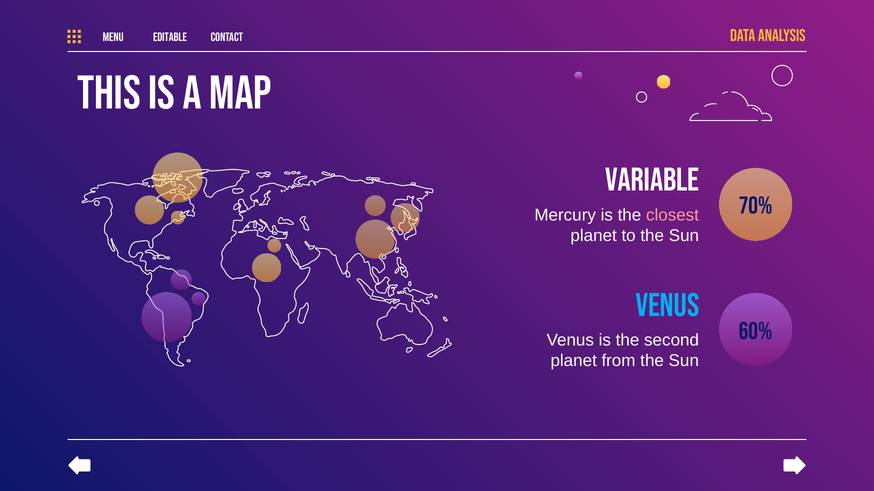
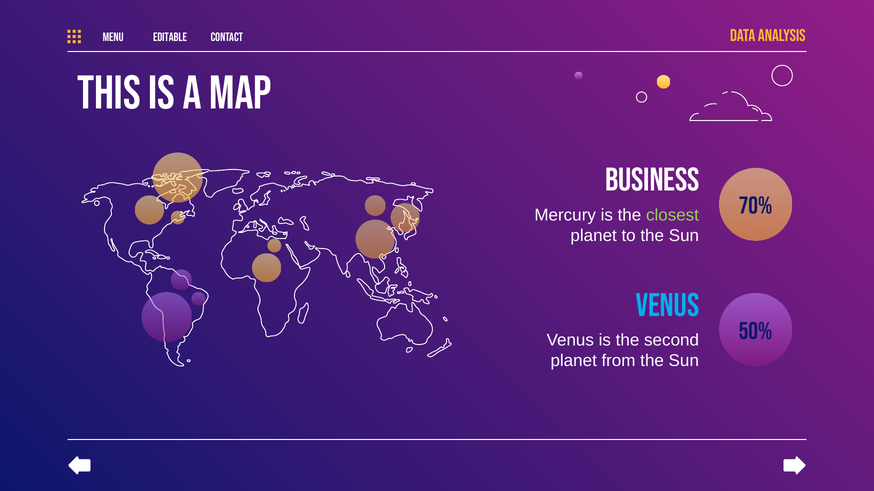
VARIABLE: VARIABLE -> BUSINESS
closest colour: pink -> light green
60%: 60% -> 50%
